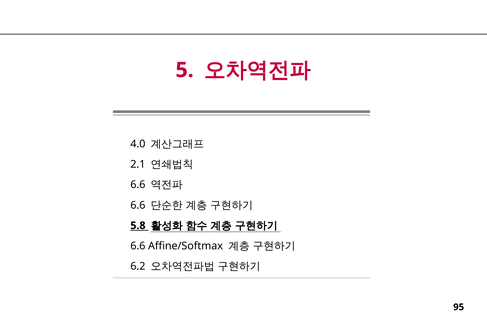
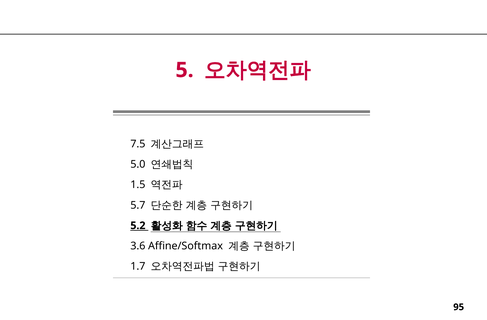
4.0: 4.0 -> 7.5
2.1: 2.1 -> 5.0
6.6 at (138, 185): 6.6 -> 1.5
6.6 at (138, 205): 6.6 -> 5.7
5.8: 5.8 -> 5.2
6.6 at (138, 246): 6.6 -> 3.6
6.2: 6.2 -> 1.7
